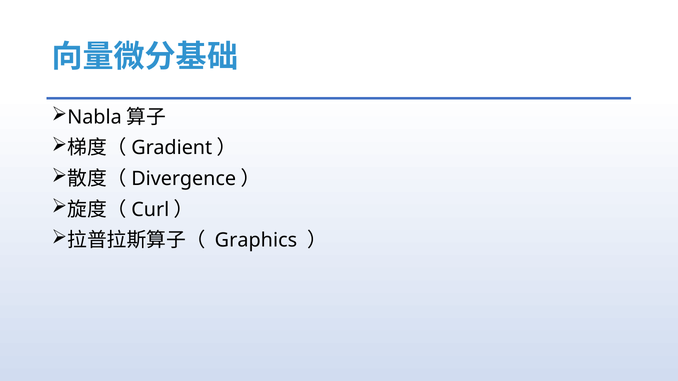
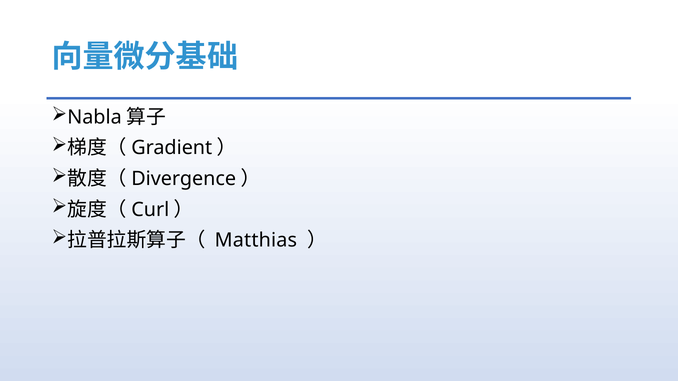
Graphics: Graphics -> Matthias
